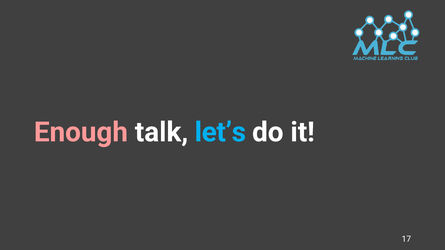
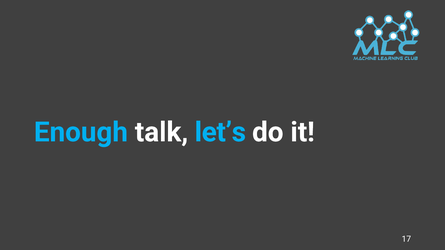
Enough colour: pink -> light blue
